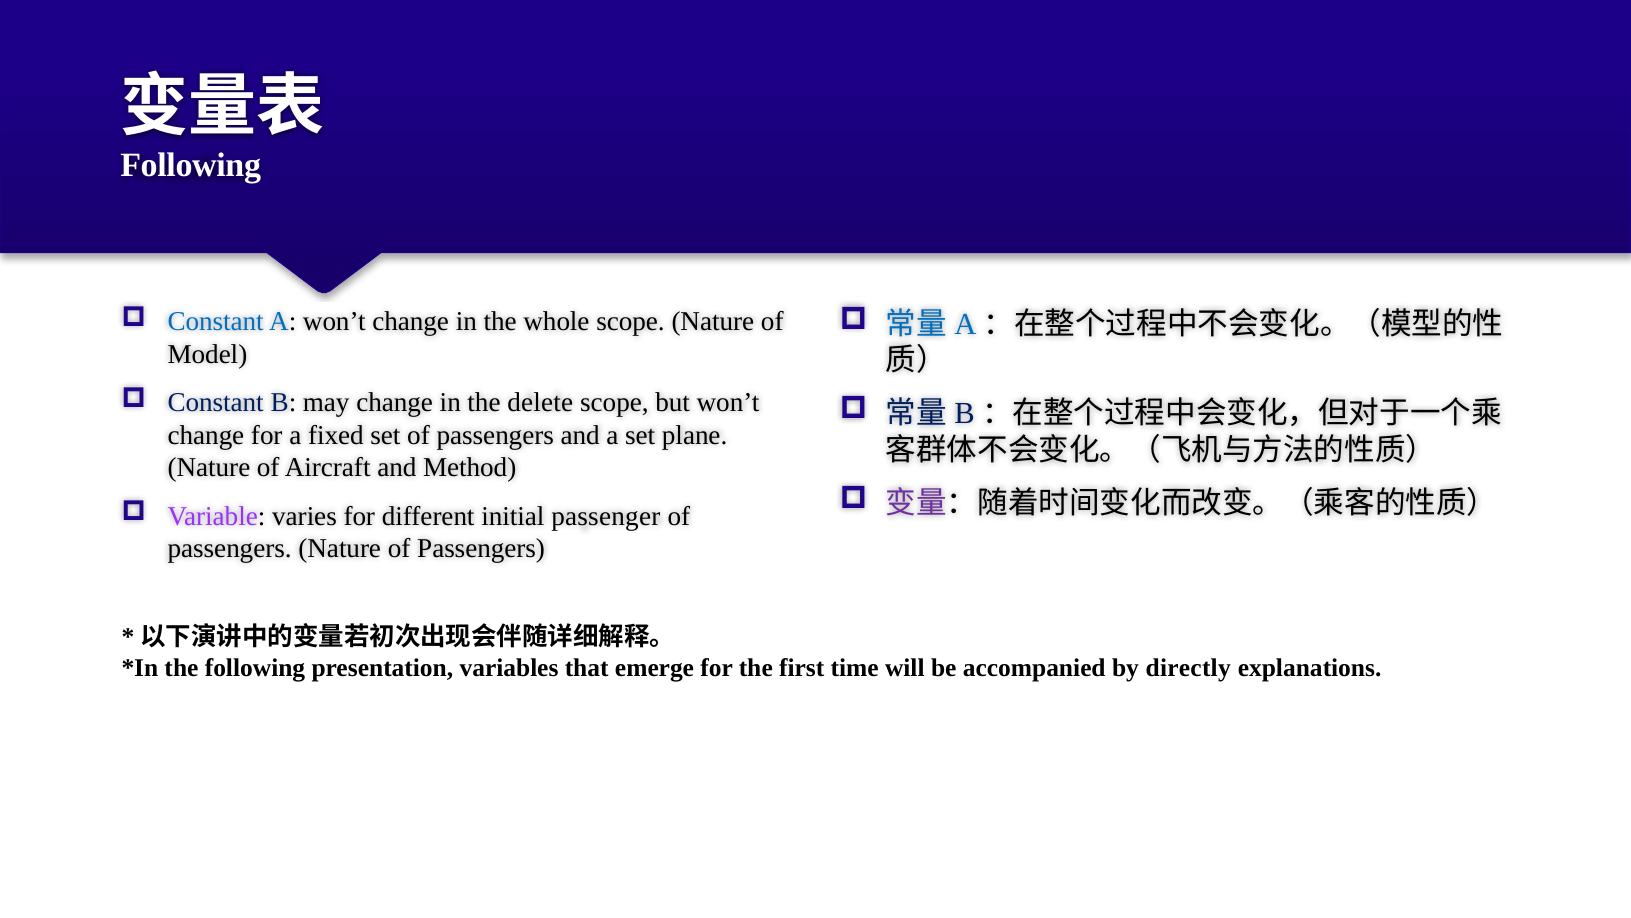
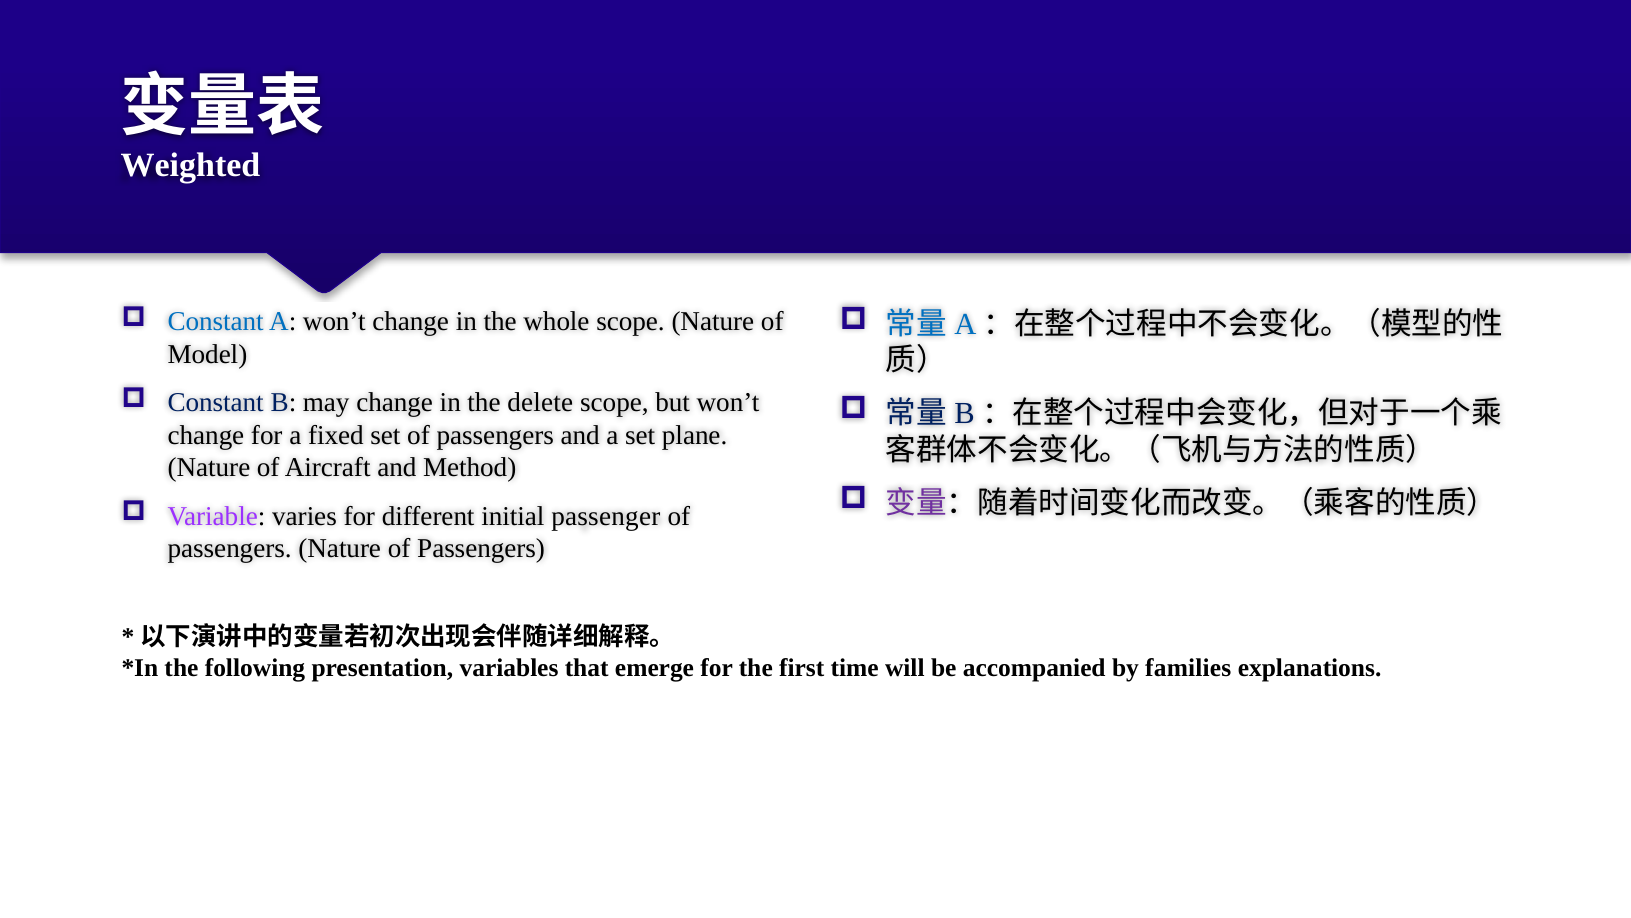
Following at (191, 165): Following -> Weighted
directly: directly -> families
